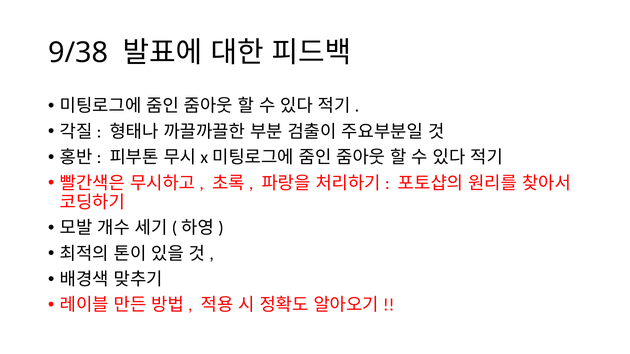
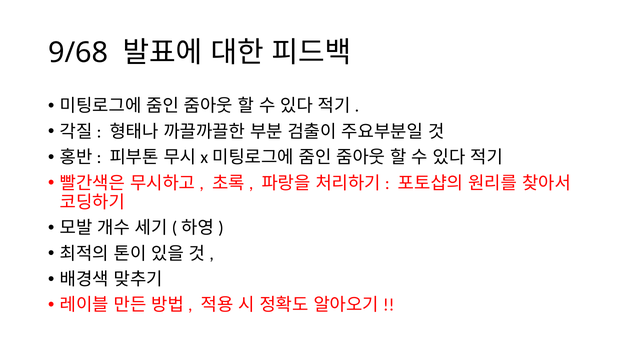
9/38: 9/38 -> 9/68
